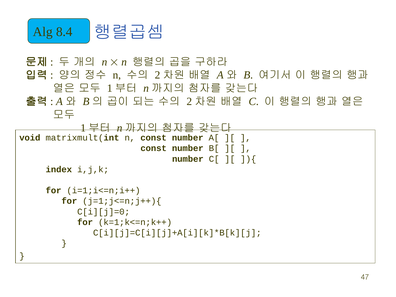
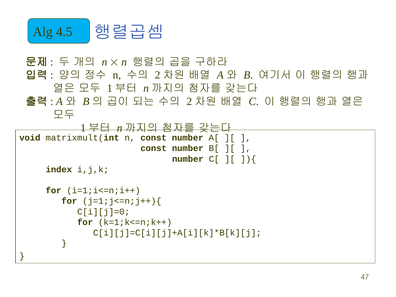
8.4: 8.4 -> 4.5
